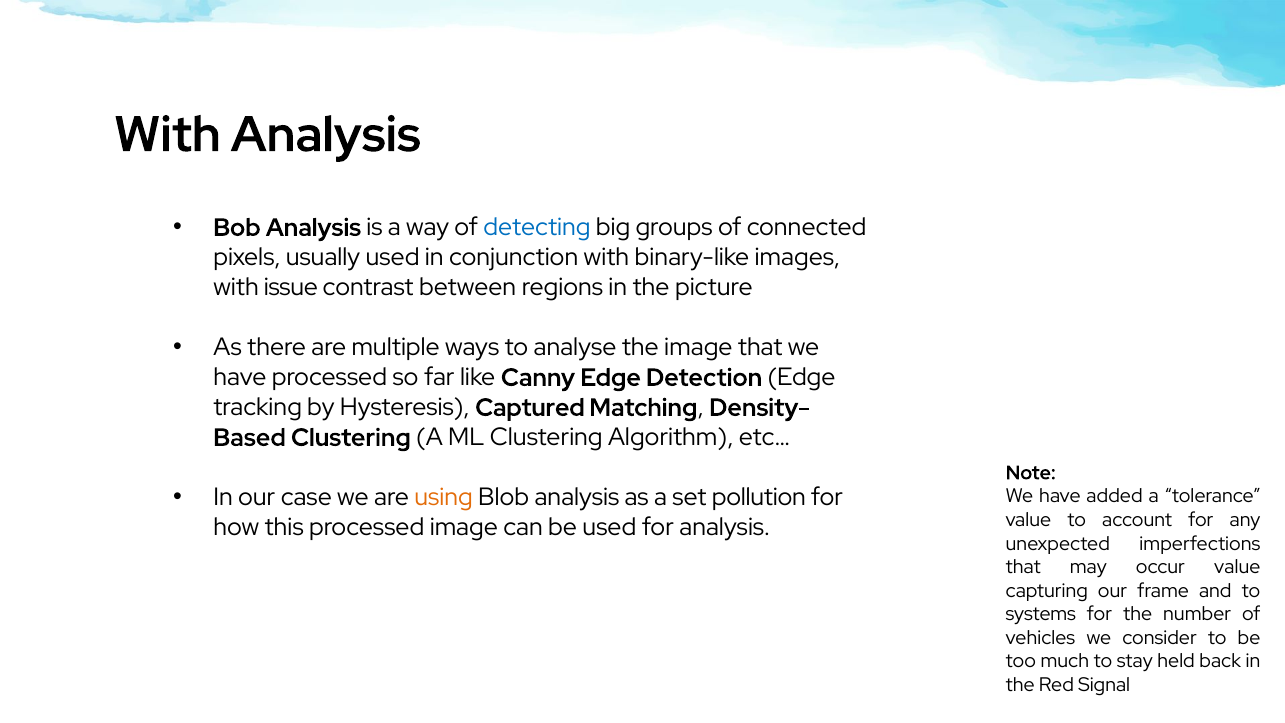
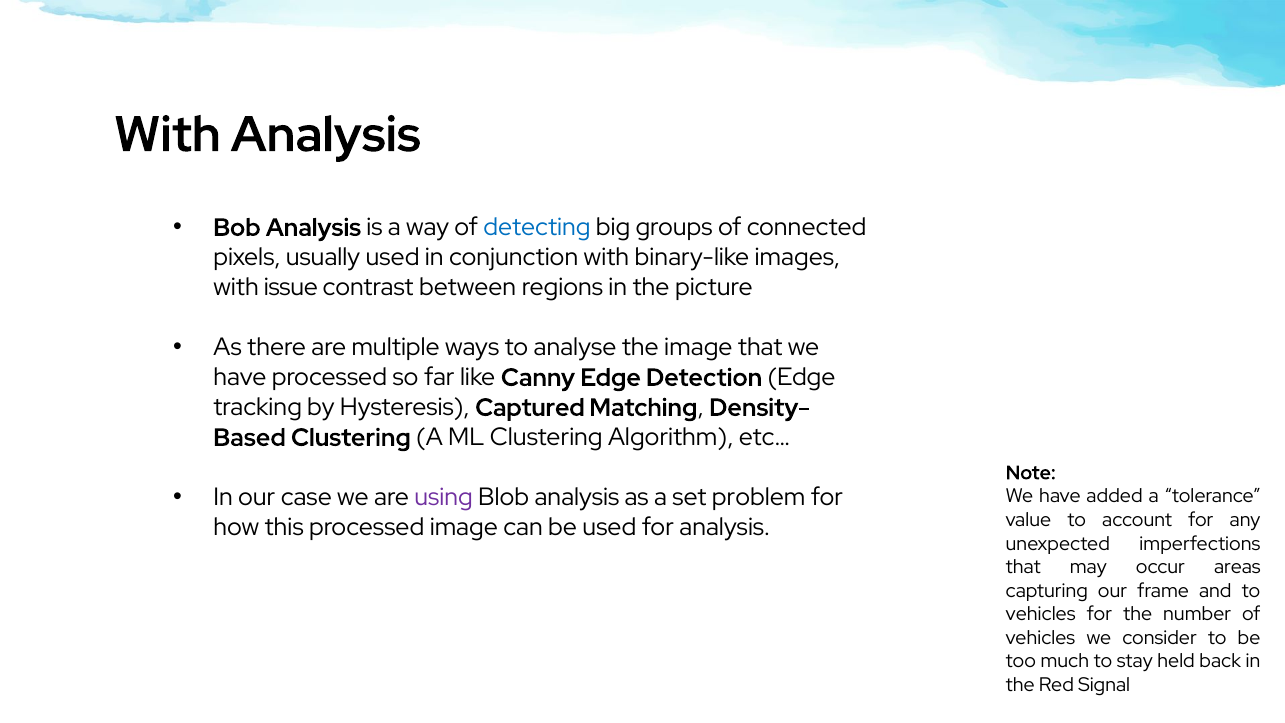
using colour: orange -> purple
pollution: pollution -> problem
occur value: value -> areas
systems at (1041, 614): systems -> vehicles
